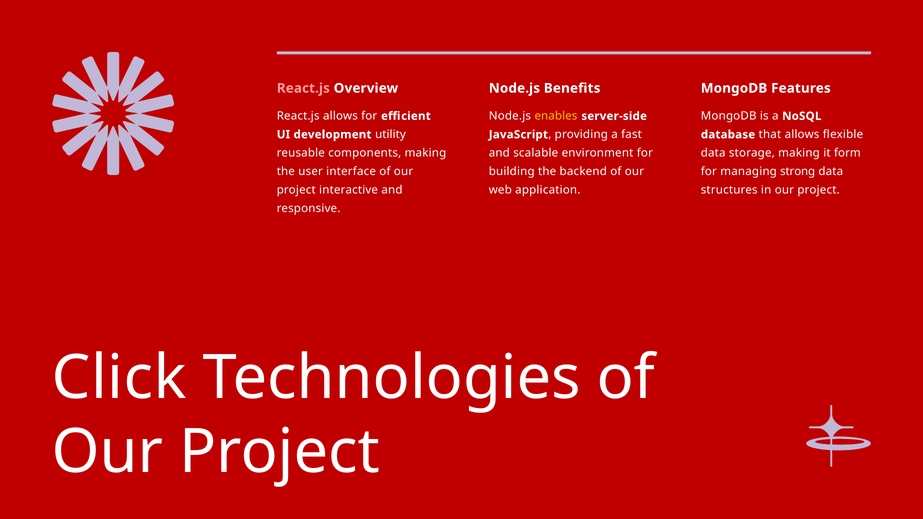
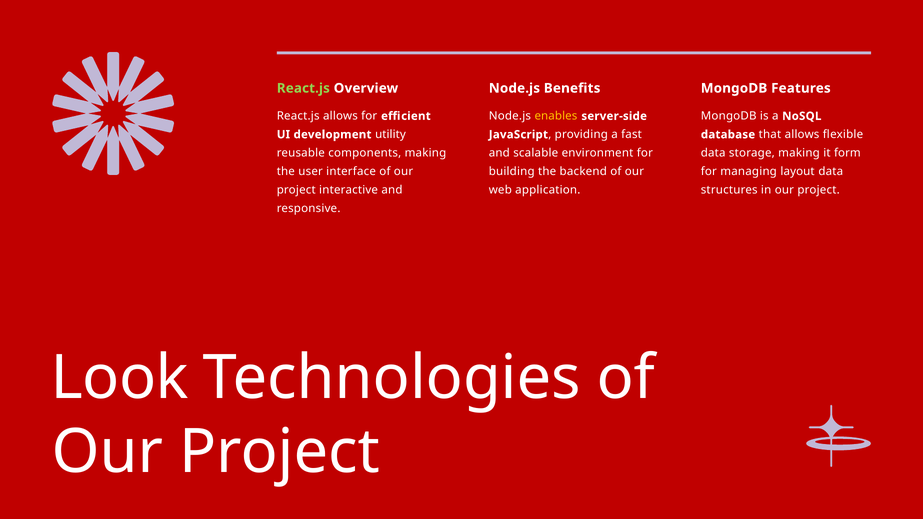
React.js at (303, 88) colour: pink -> light green
strong: strong -> layout
Click: Click -> Look
